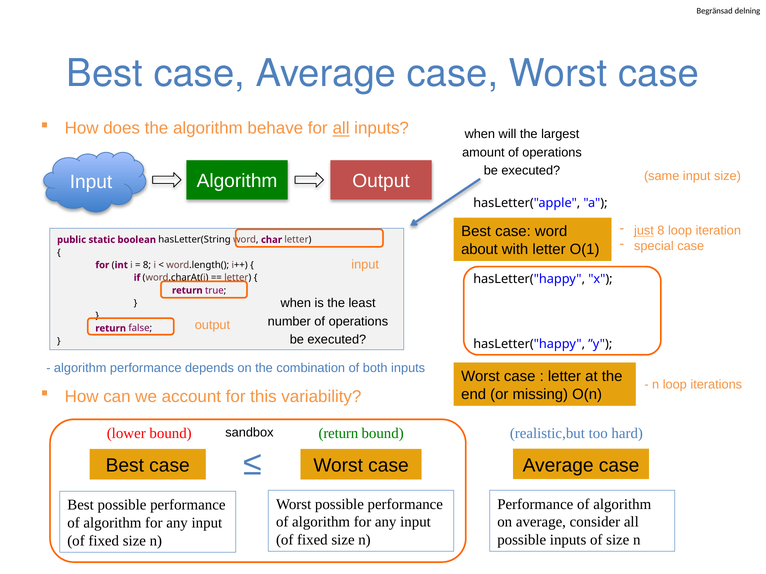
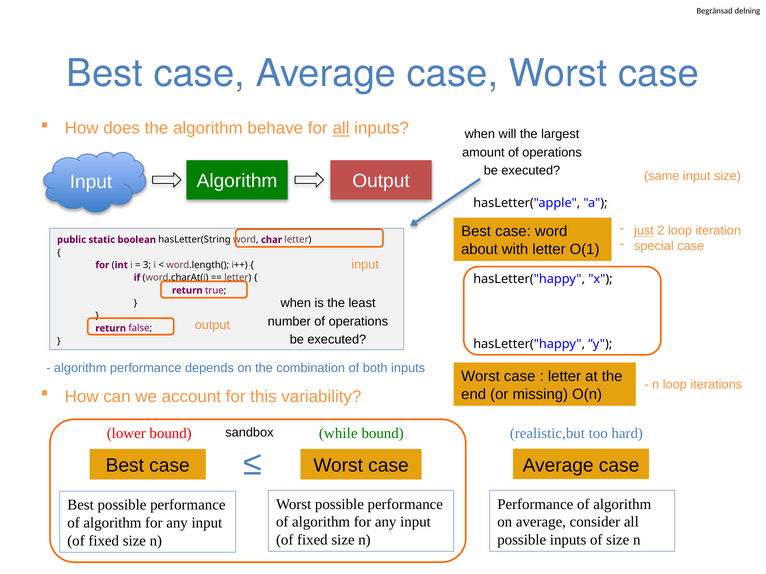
just 8: 8 -> 2
8 at (147, 265): 8 -> 3
return at (338, 433): return -> while
